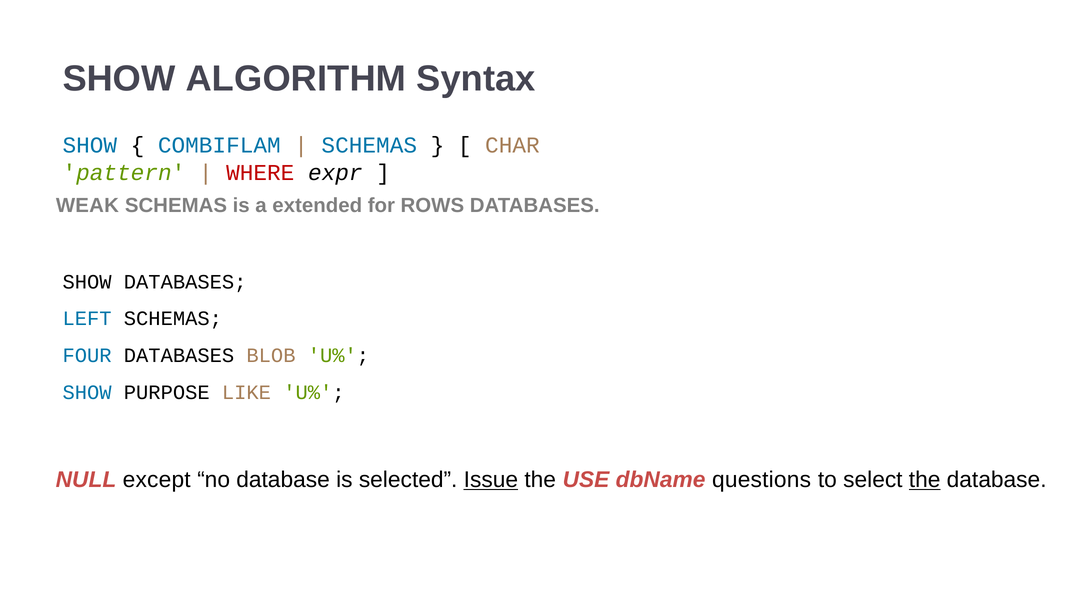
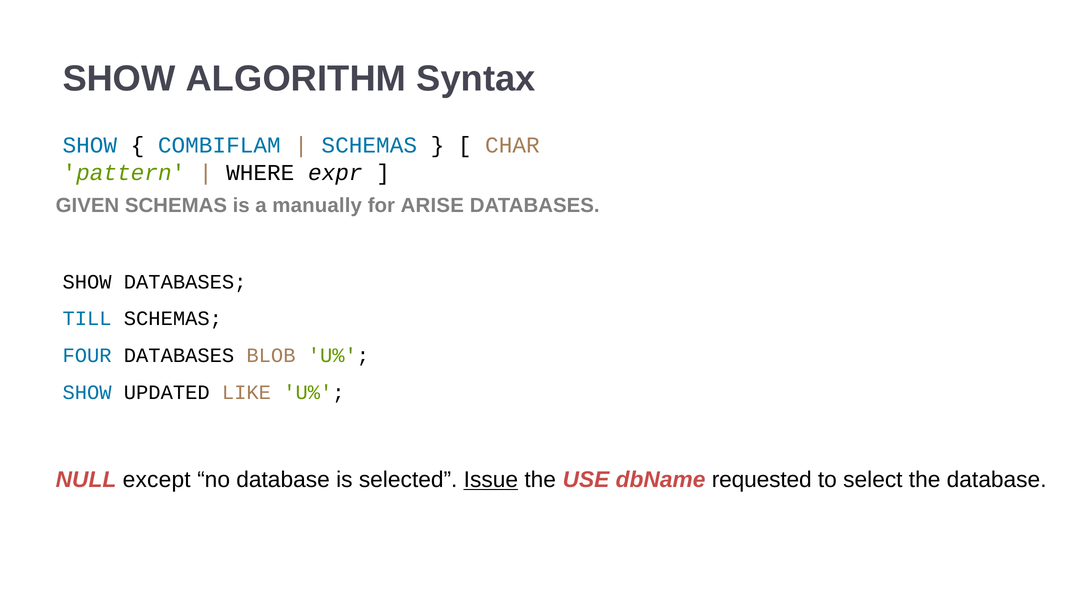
WHERE colour: red -> black
WEAK: WEAK -> GIVEN
extended: extended -> manually
ROWS: ROWS -> ARISE
LEFT: LEFT -> TILL
PURPOSE: PURPOSE -> UPDATED
questions: questions -> requested
the at (925, 480) underline: present -> none
